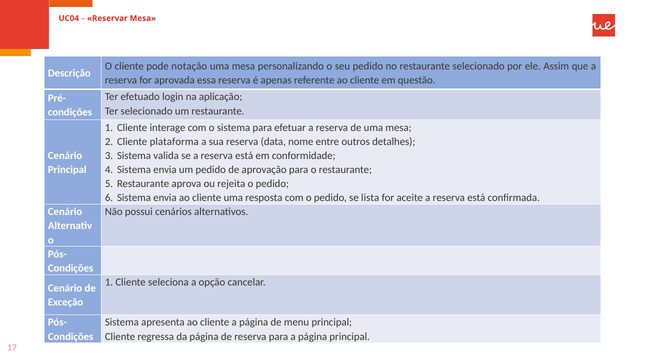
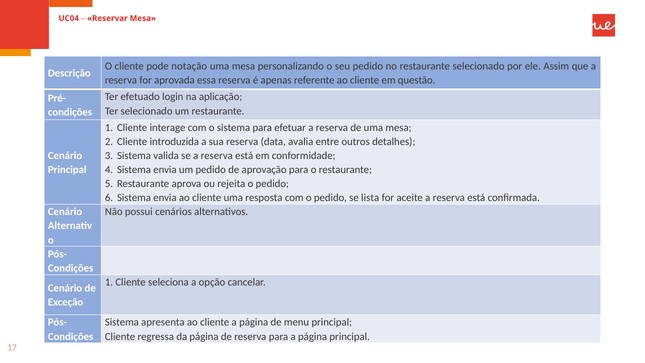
plataforma: plataforma -> introduzida
nome: nome -> avalia
